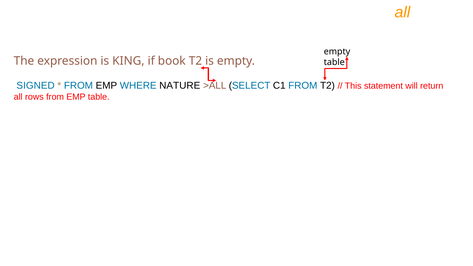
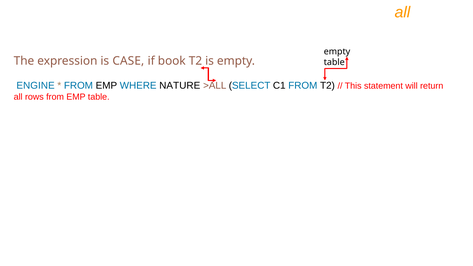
KING: KING -> CASE
SIGNED: SIGNED -> ENGINE
